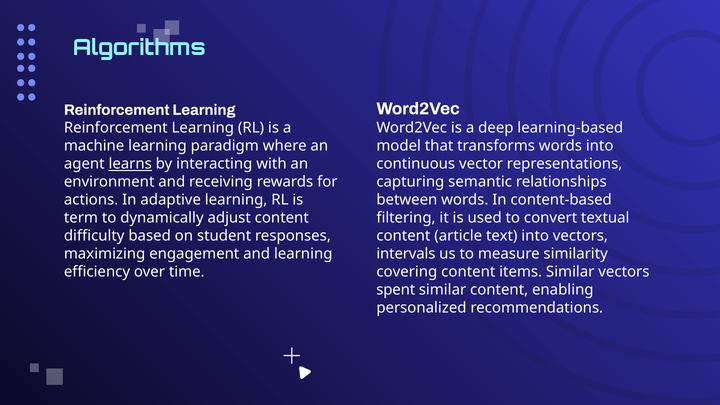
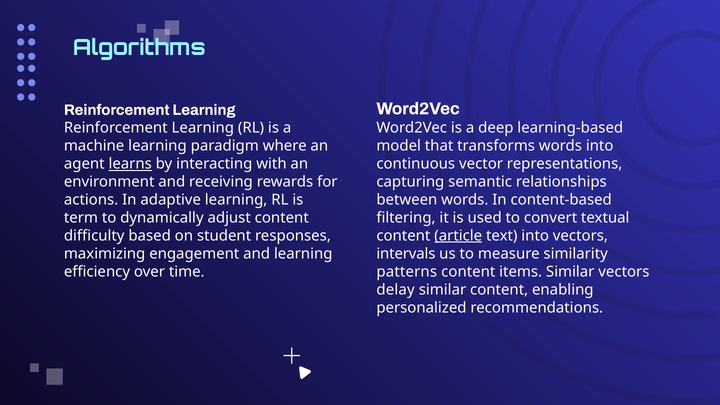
article underline: none -> present
covering: covering -> patterns
spent: spent -> delay
